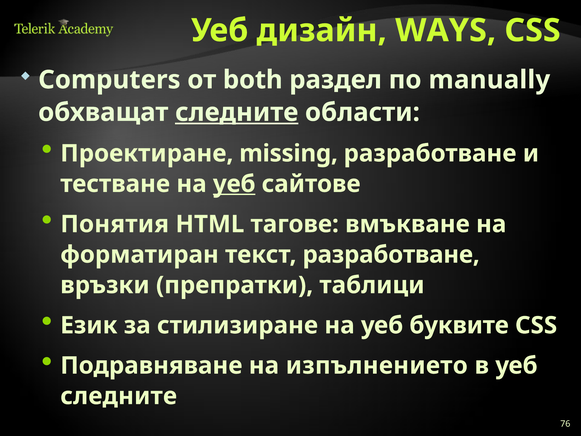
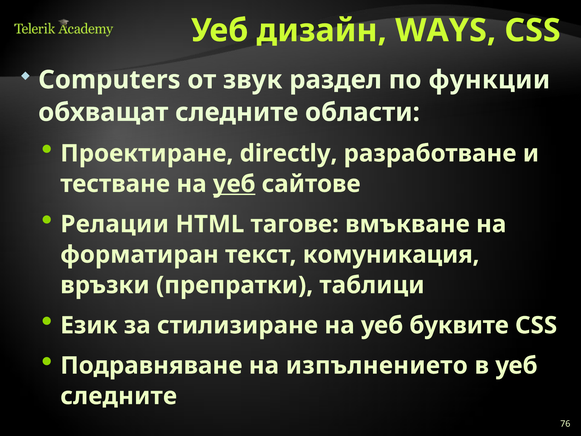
both: both -> звук
manually: manually -> функции
следните at (237, 112) underline: present -> none
missing: missing -> directly
Понятия: Понятия -> Релации
текст разработване: разработване -> комуникация
